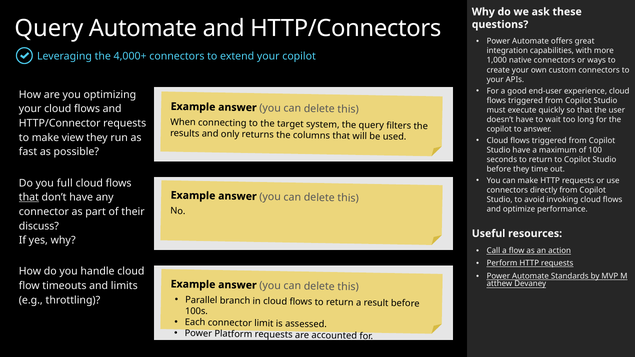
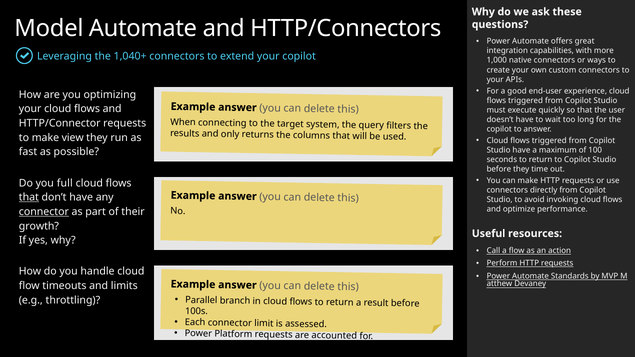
Query at (49, 28): Query -> Model
4,000+: 4,000+ -> 1,040+
connector at (44, 212) underline: none -> present
discuss: discuss -> growth
